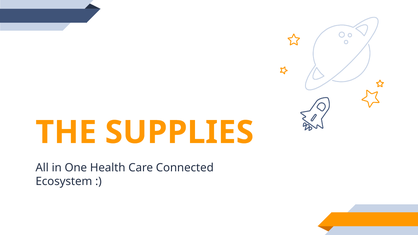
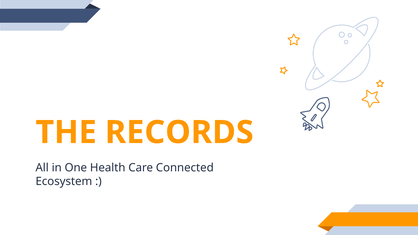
SUPPLIES: SUPPLIES -> RECORDS
